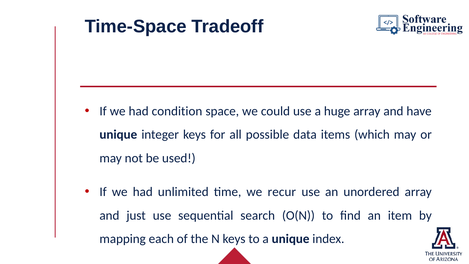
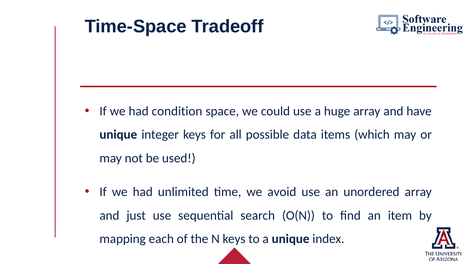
recur: recur -> avoid
